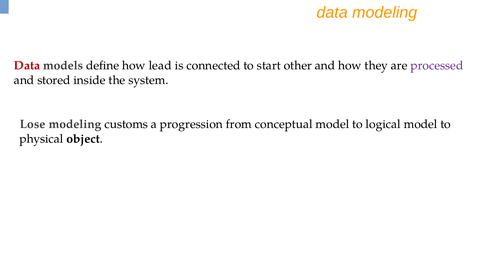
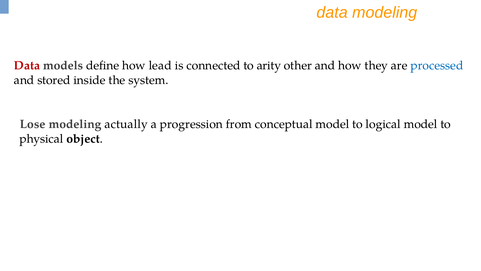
start: start -> arity
processed colour: purple -> blue
customs: customs -> actually
